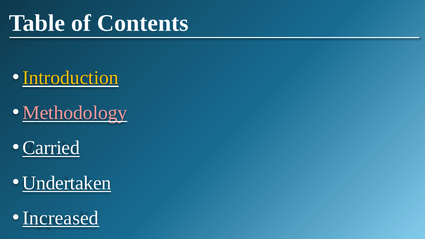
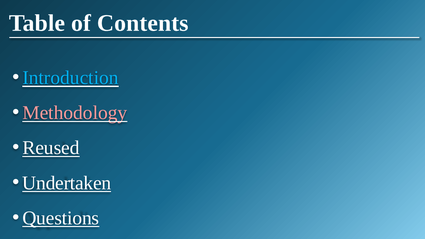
Introduction colour: yellow -> light blue
Carried: Carried -> Reused
Increased: Increased -> Questions
